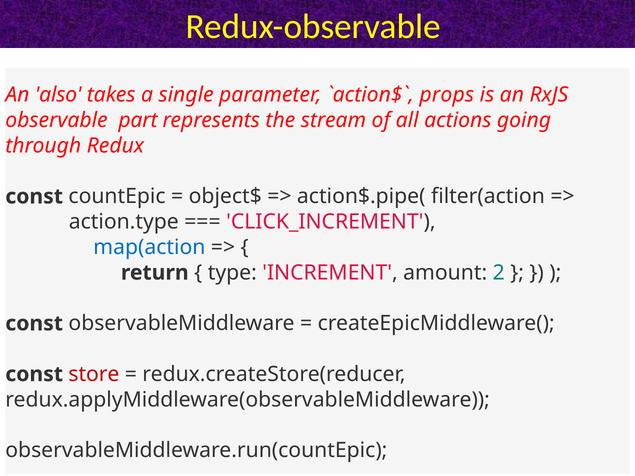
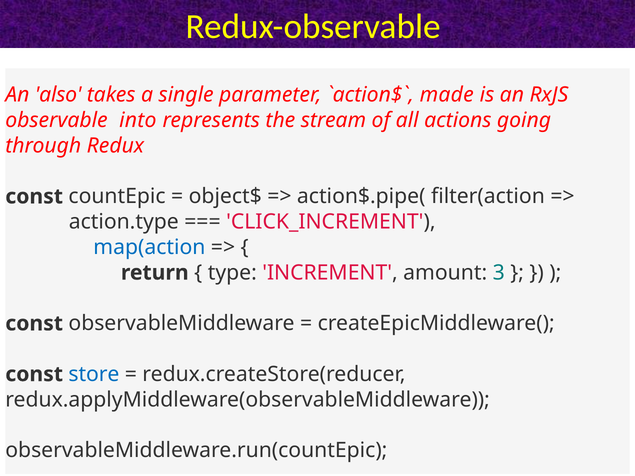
props: props -> made
part: part -> into
2: 2 -> 3
store colour: red -> blue
